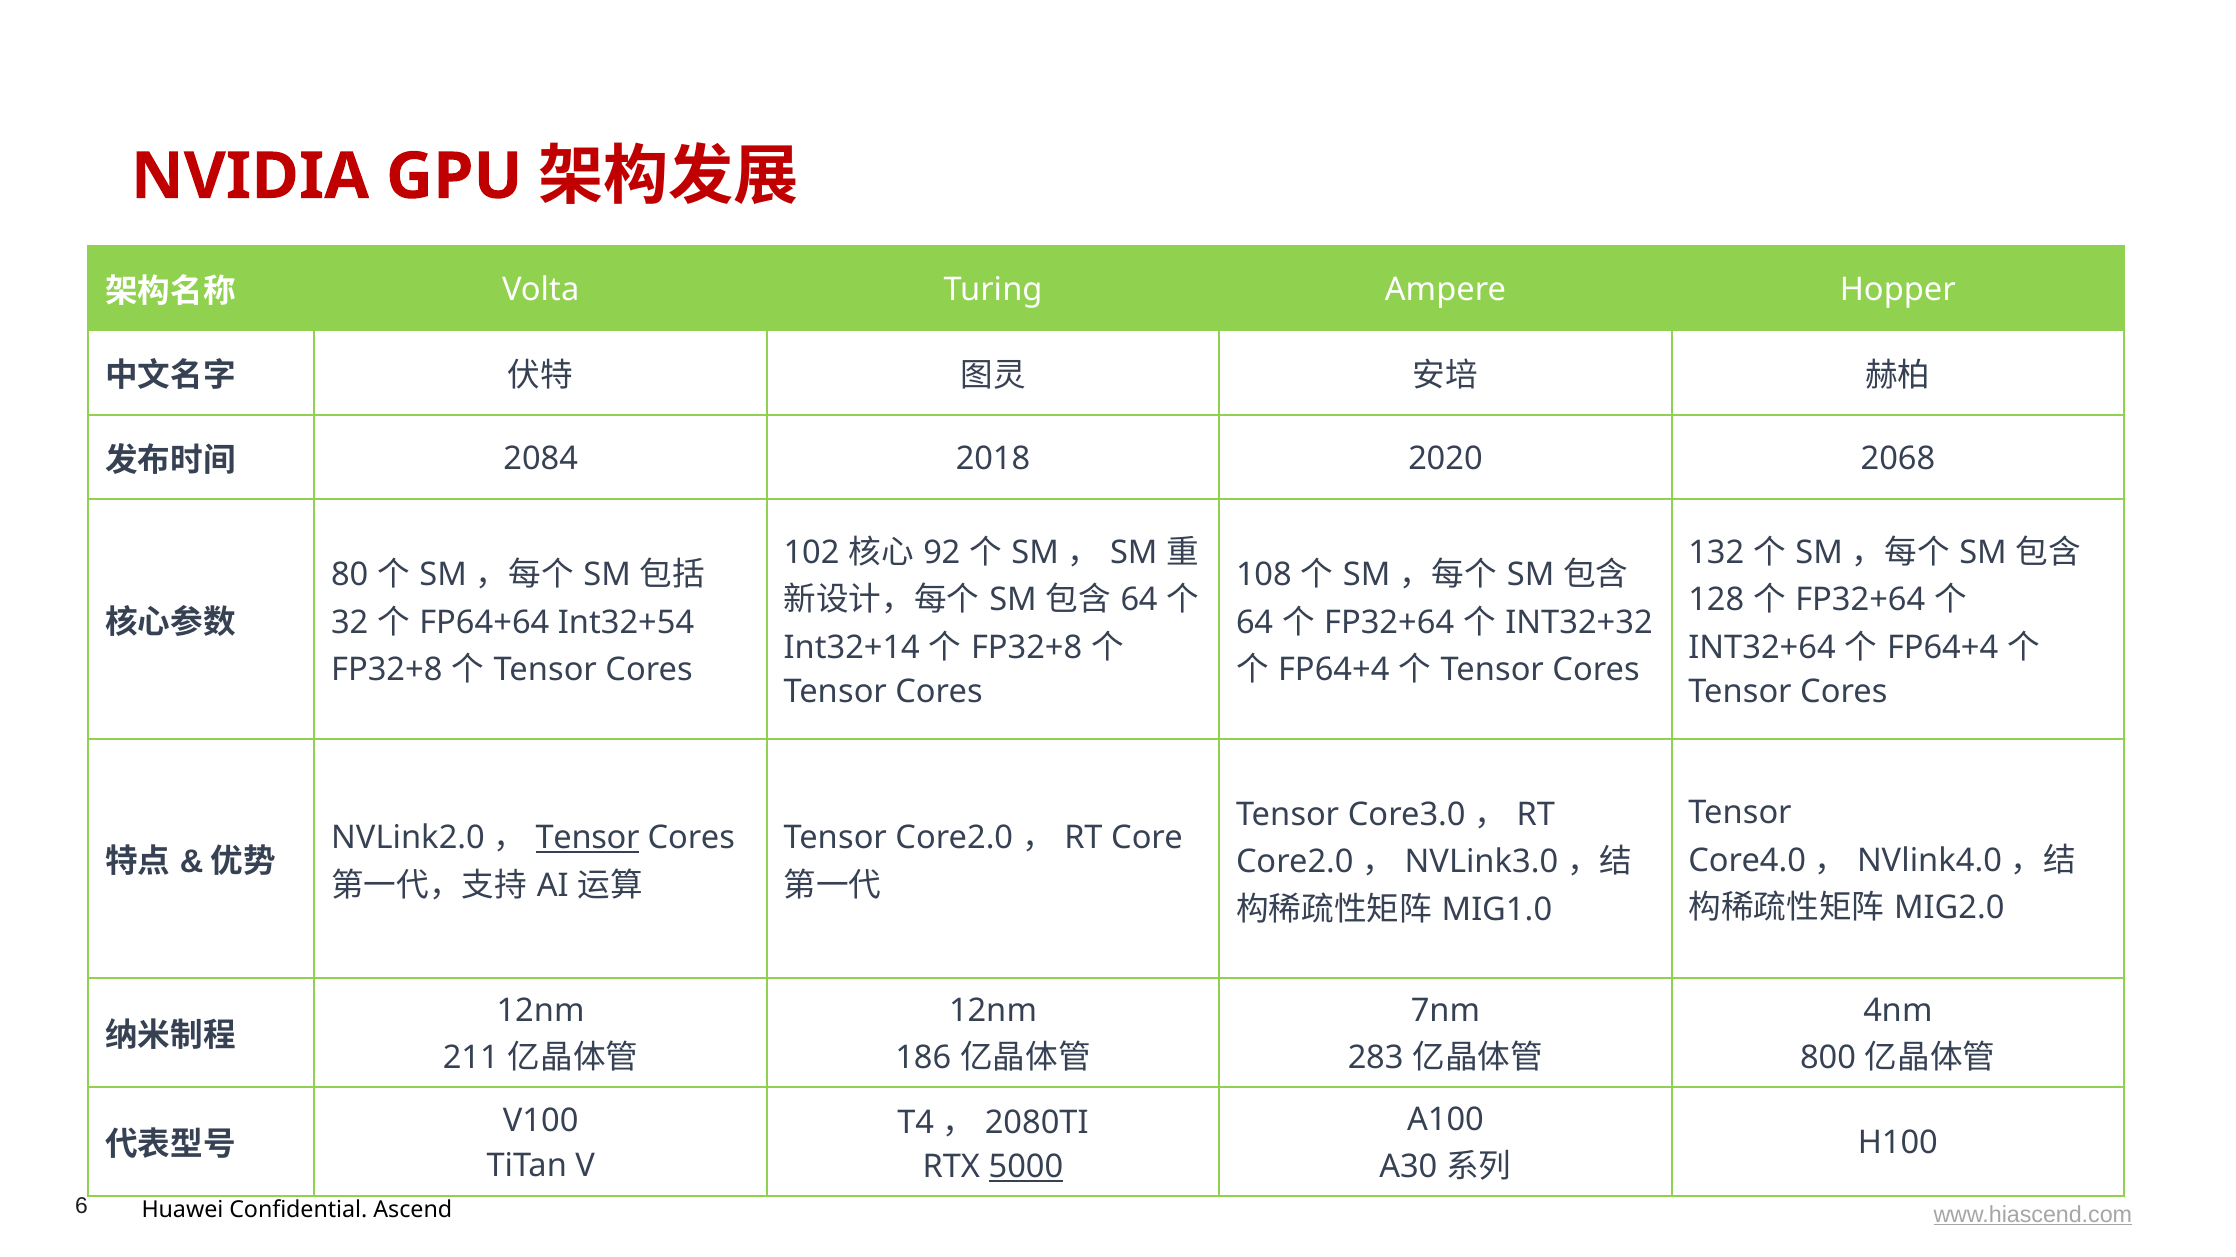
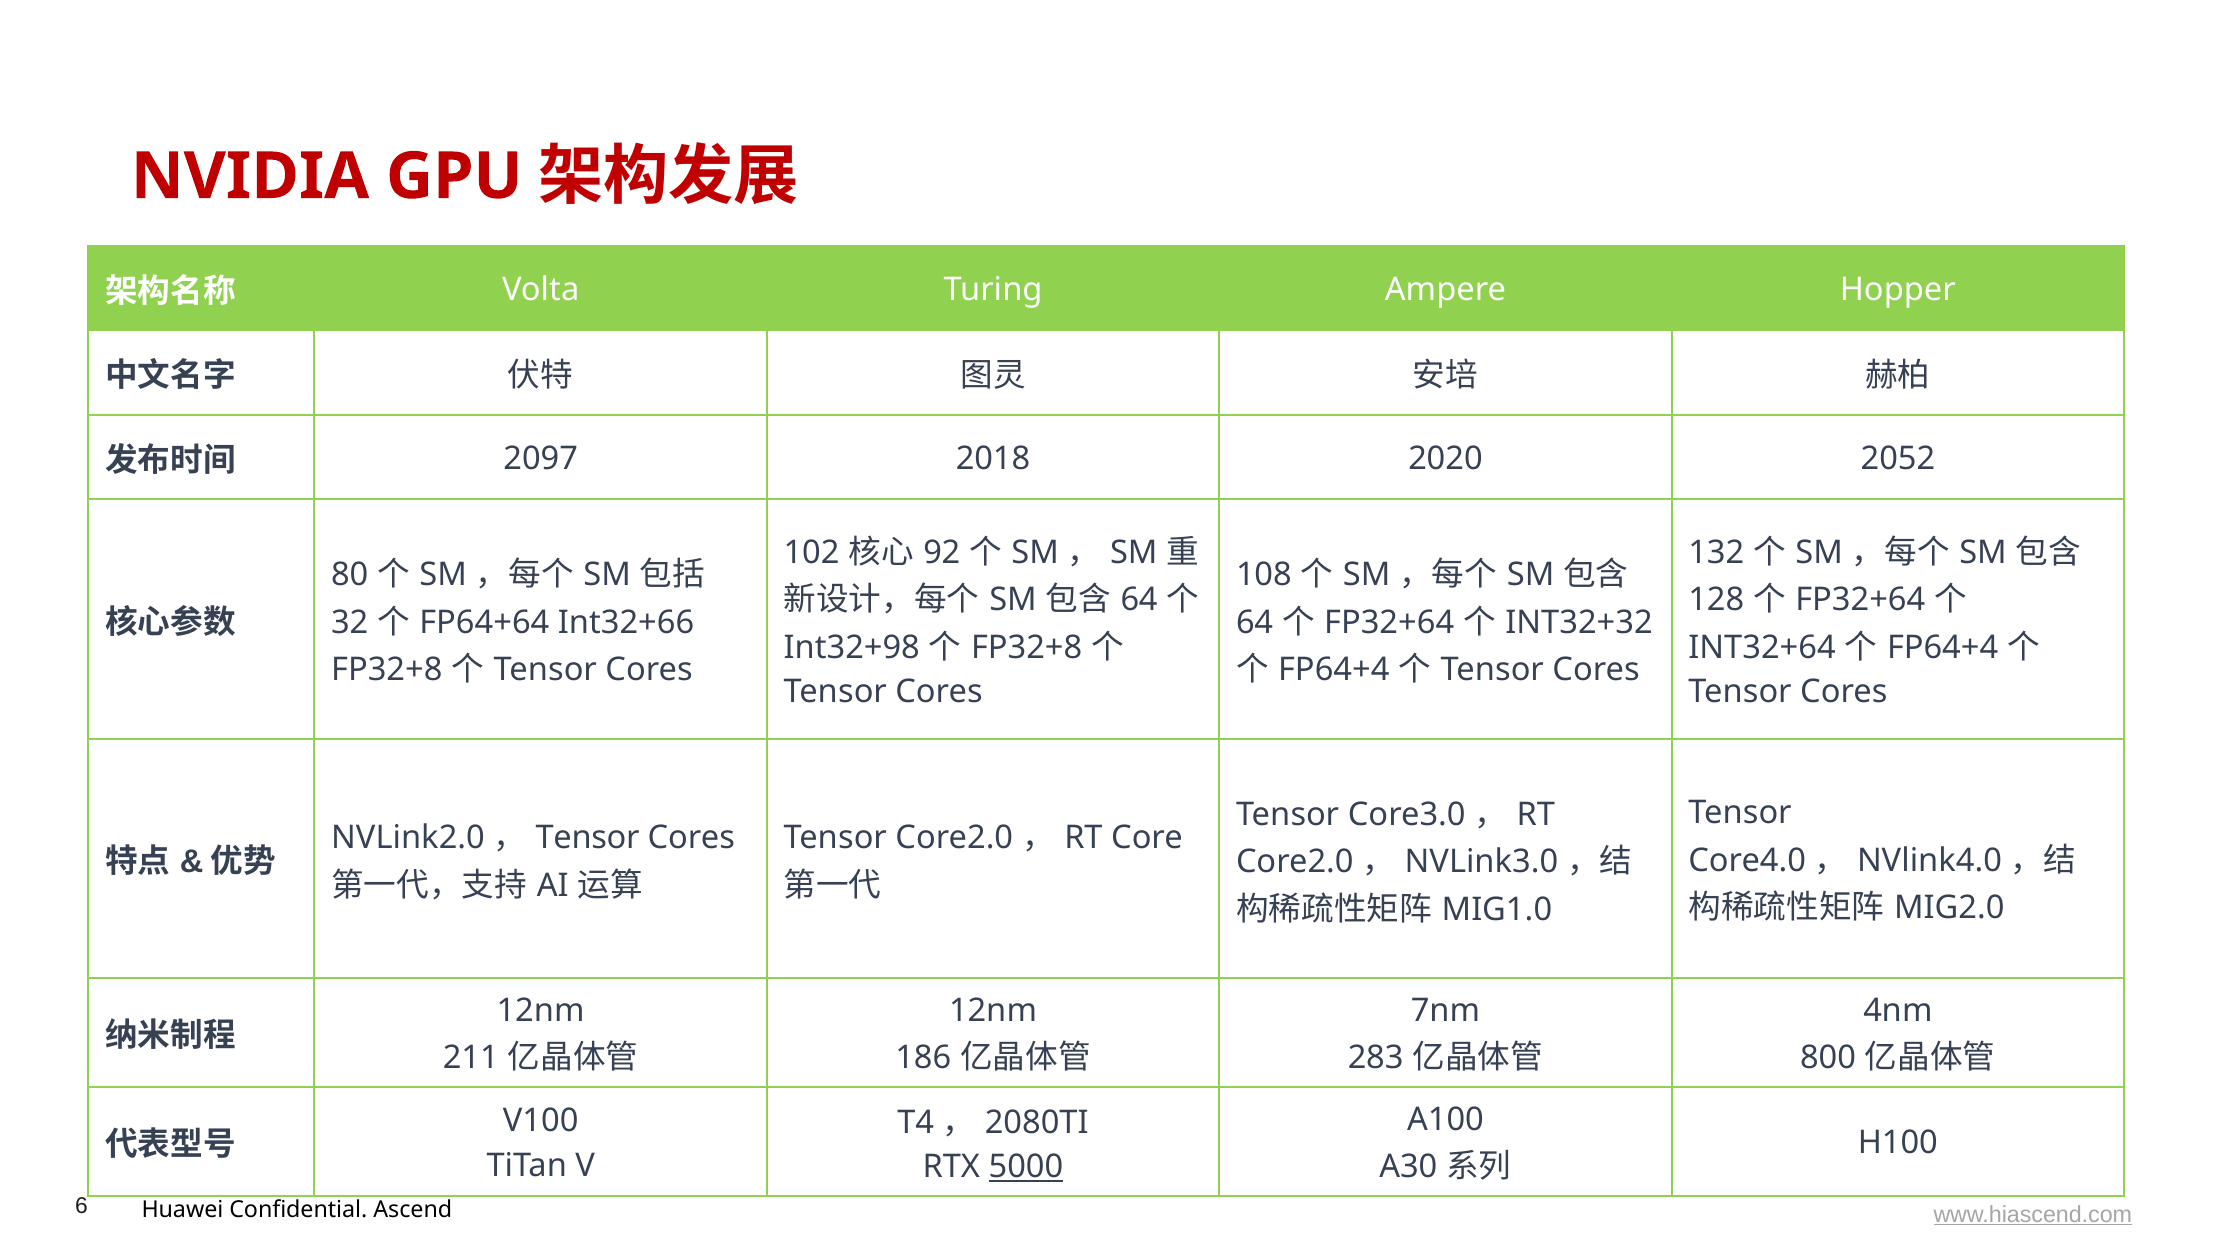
2084: 2084 -> 2097
2068: 2068 -> 2052
Int32+54: Int32+54 -> Int32+66
Int32+14: Int32+14 -> Int32+98
Tensor at (588, 838) underline: present -> none
